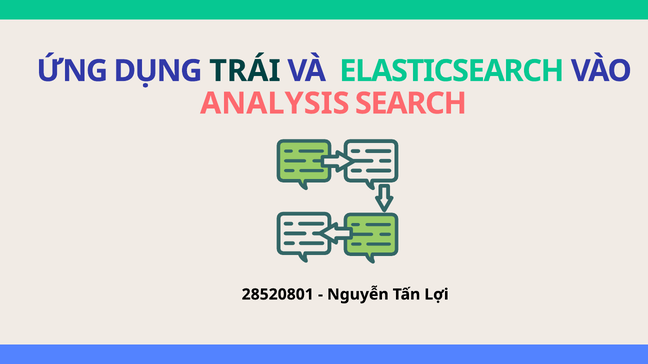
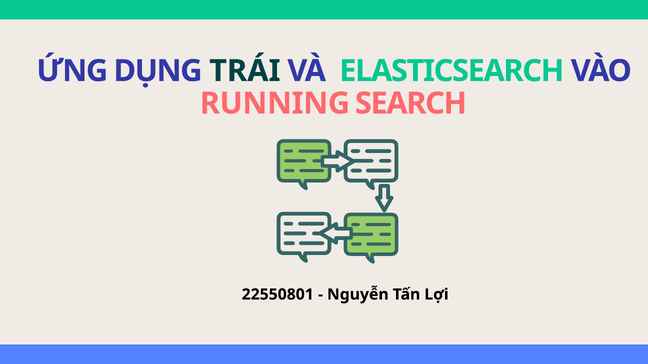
ANALYSIS: ANALYSIS -> RUNNING
28520801: 28520801 -> 22550801
